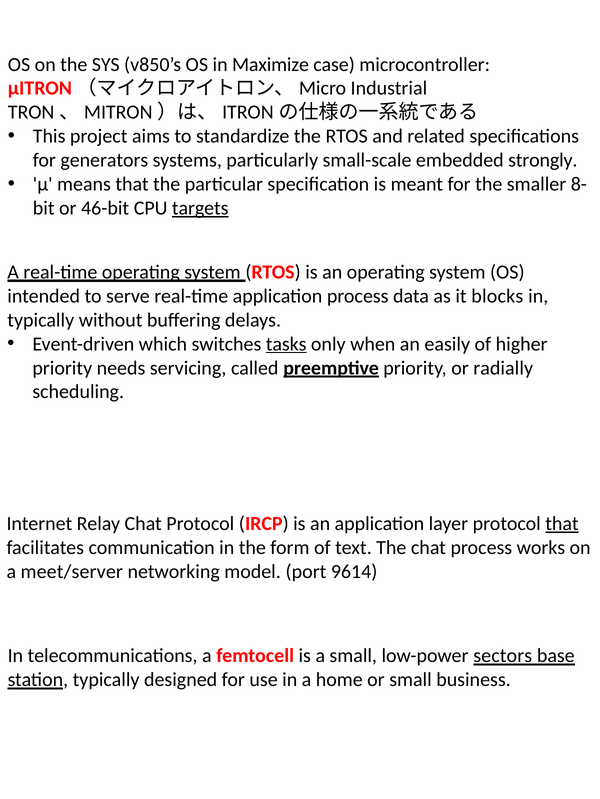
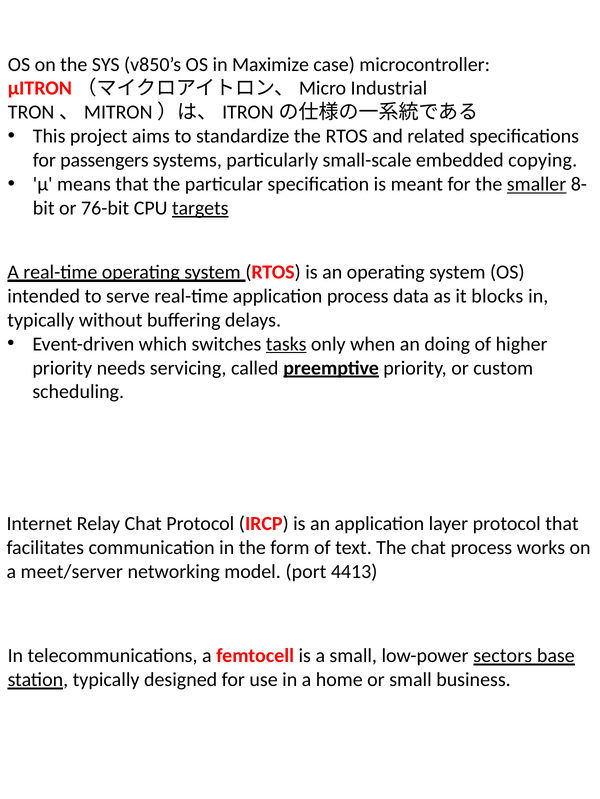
generators: generators -> passengers
strongly: strongly -> copying
smaller underline: none -> present
46-bit: 46-bit -> 76-bit
easily: easily -> doing
radially: radially -> custom
that at (562, 524) underline: present -> none
9614: 9614 -> 4413
